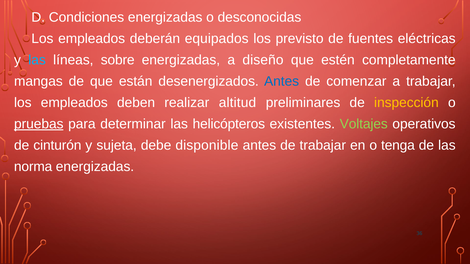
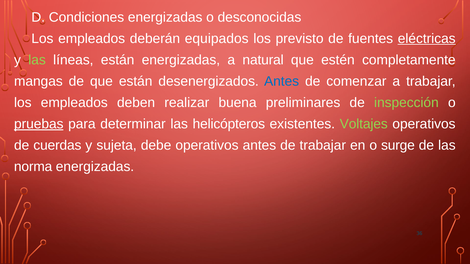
eléctricas underline: none -> present
las at (37, 60) colour: light blue -> light green
líneas sobre: sobre -> están
diseño: diseño -> natural
altitud: altitud -> buena
inspección colour: yellow -> light green
cinturón: cinturón -> cuerdas
debe disponible: disponible -> operativos
tenga: tenga -> surge
